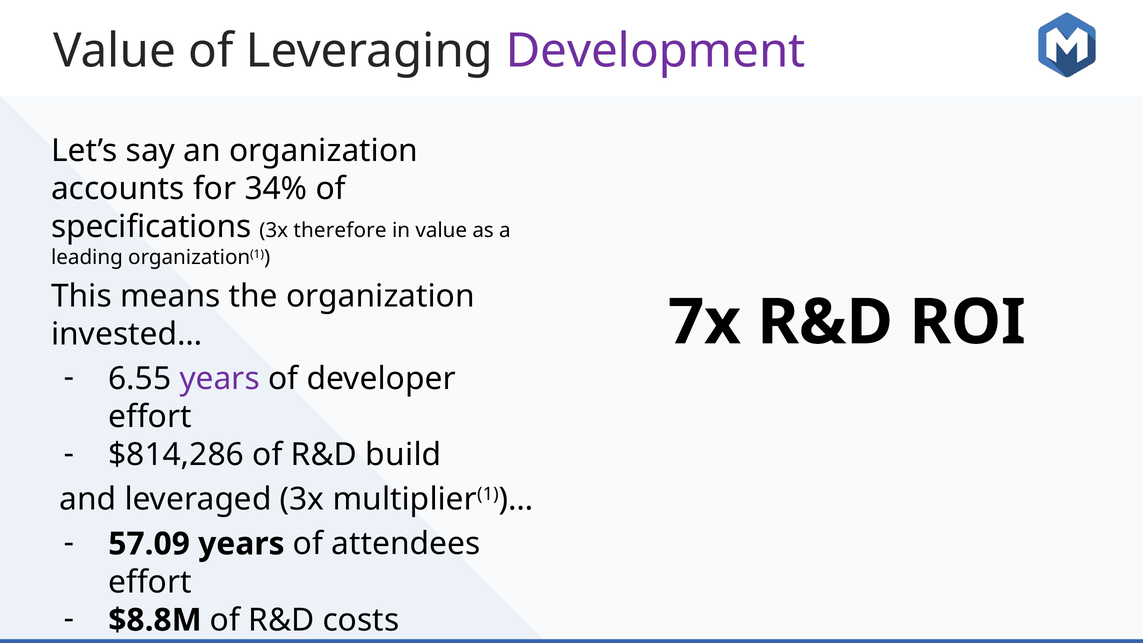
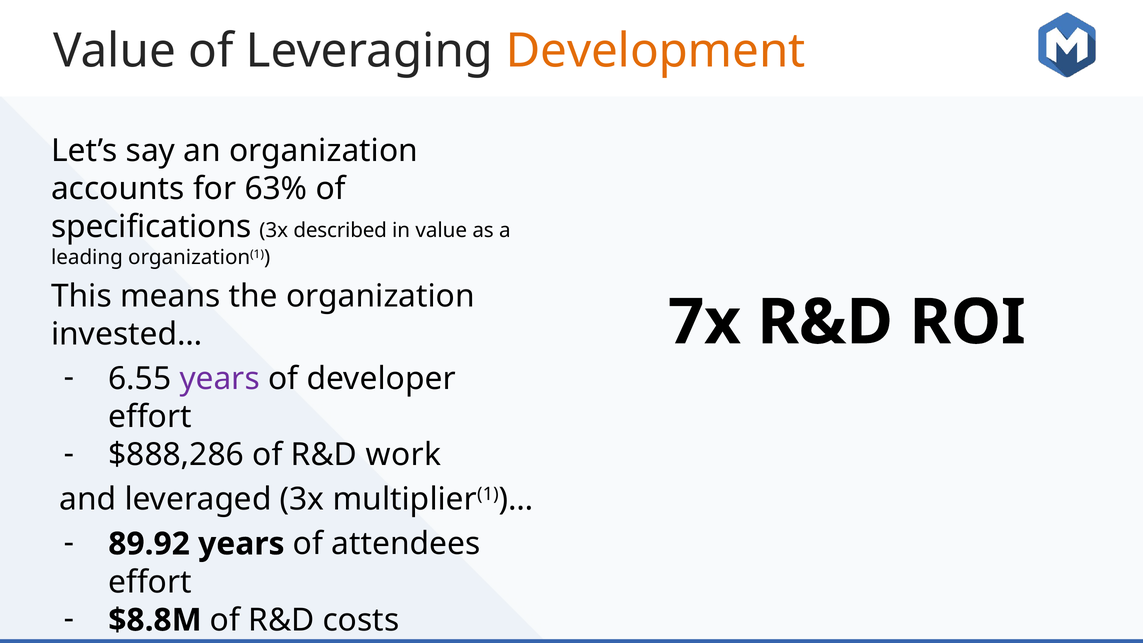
Development colour: purple -> orange
34%: 34% -> 63%
therefore: therefore -> described
$814,286: $814,286 -> $888,286
build: build -> work
57.09: 57.09 -> 89.92
